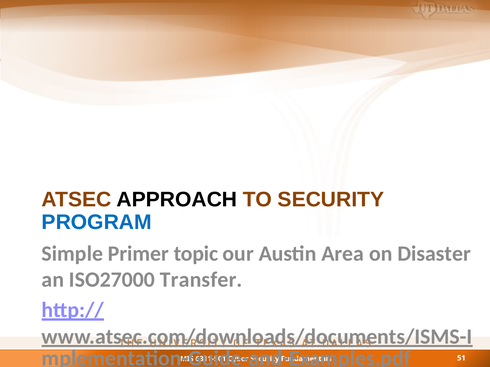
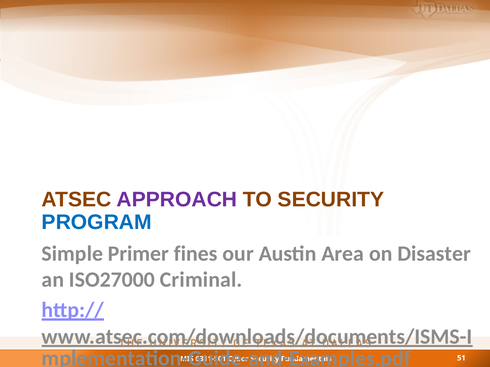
APPROACH colour: black -> purple
topic: topic -> fines
Transfer: Transfer -> Criminal
